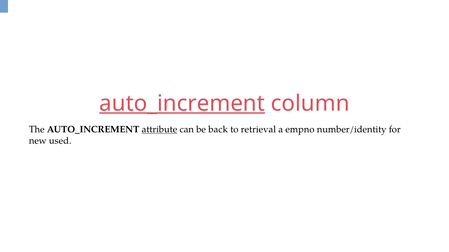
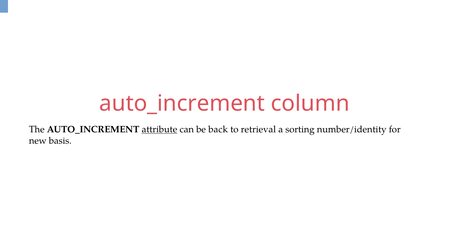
auto_increment at (182, 104) underline: present -> none
empno: empno -> sorting
used: used -> basis
